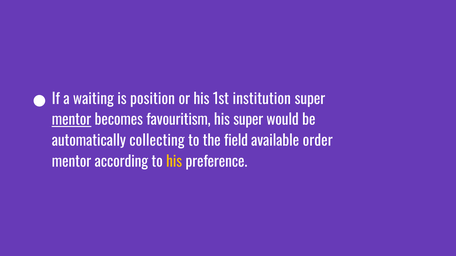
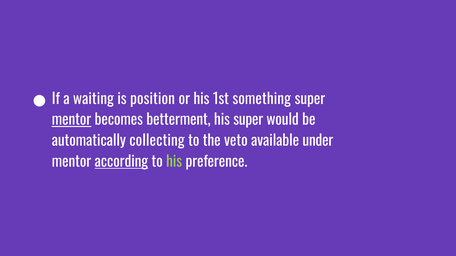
institution: institution -> something
favouritism: favouritism -> betterment
field: field -> veto
order: order -> under
according underline: none -> present
his at (174, 162) colour: yellow -> light green
